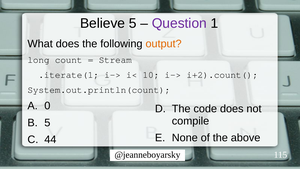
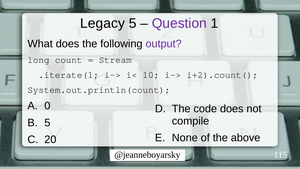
Believe: Believe -> Legacy
output colour: orange -> purple
44: 44 -> 20
